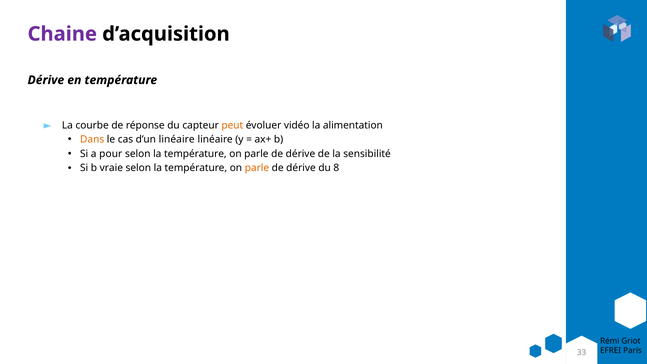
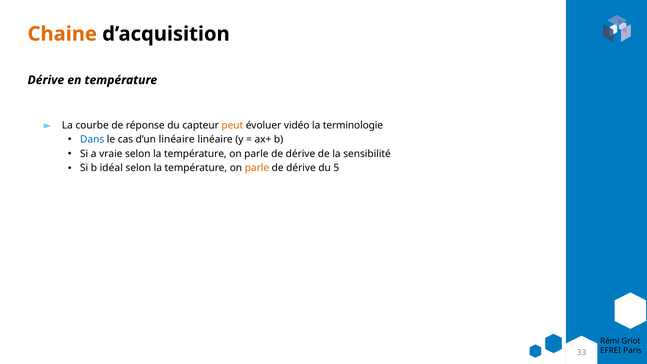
Chaine colour: purple -> orange
alimentation: alimentation -> terminologie
Dans colour: orange -> blue
pour: pour -> vraie
vraie: vraie -> idéal
8: 8 -> 5
